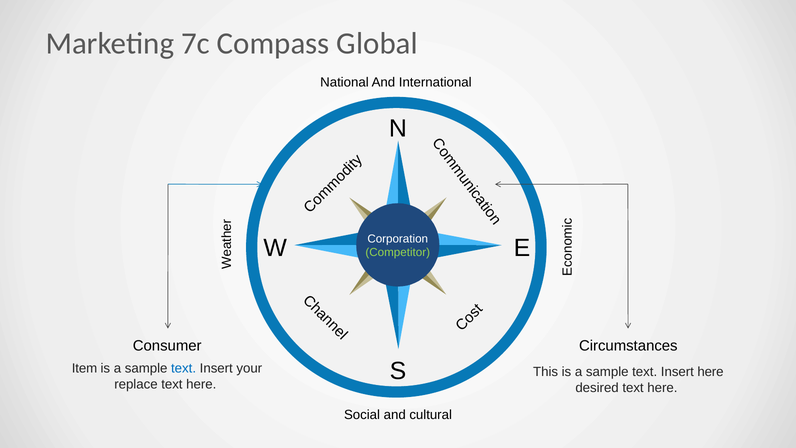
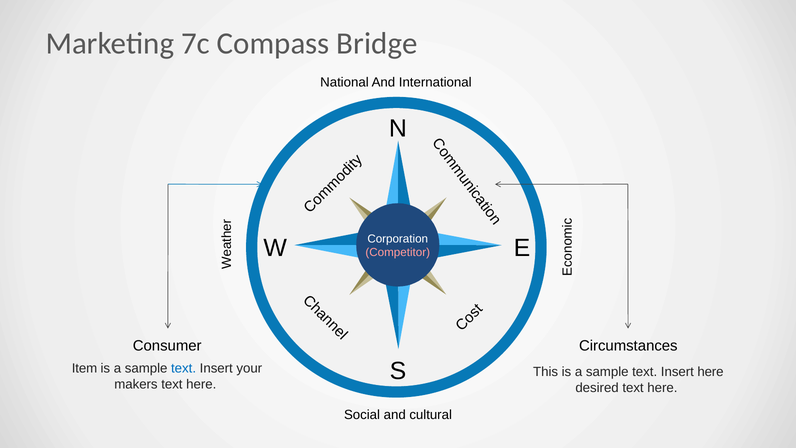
Global: Global -> Bridge
Competitor colour: light green -> pink
replace: replace -> makers
